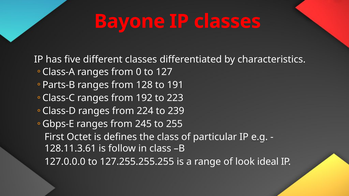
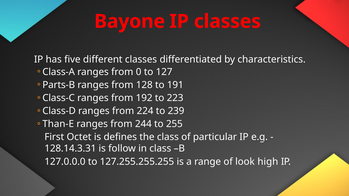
Gbps-E: Gbps-E -> Than-E
245: 245 -> 244
128.11.3.61: 128.11.3.61 -> 128.14.3.31
ideal: ideal -> high
